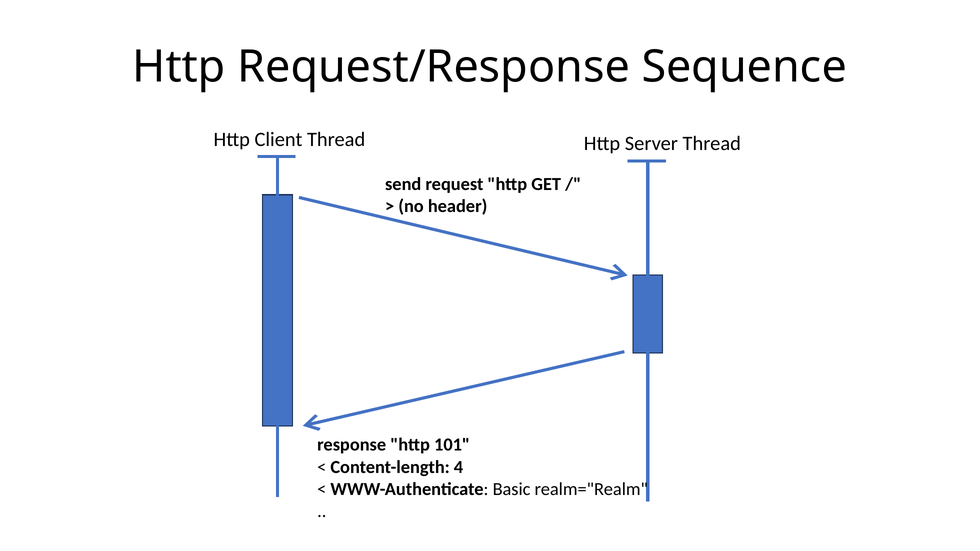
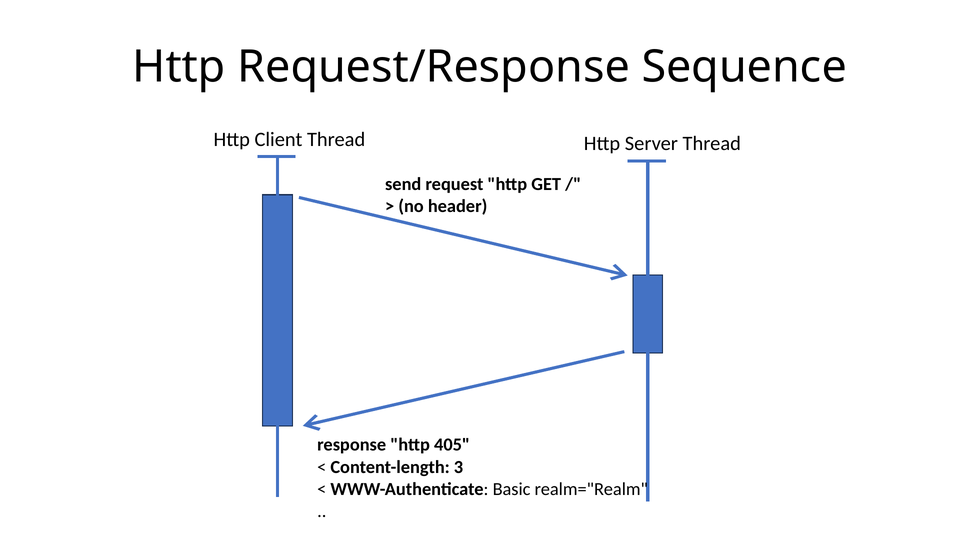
101: 101 -> 405
4: 4 -> 3
